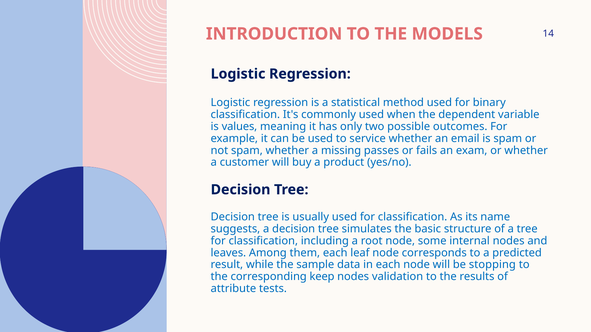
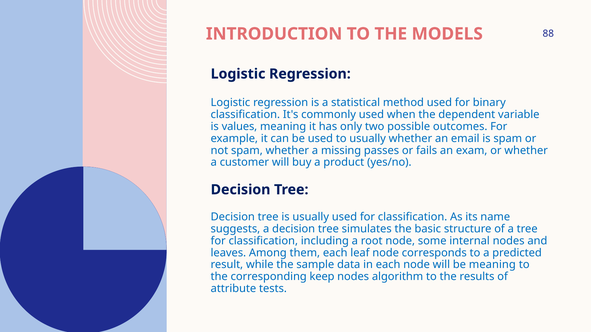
14: 14 -> 88
to service: service -> usually
be stopping: stopping -> meaning
validation: validation -> algorithm
